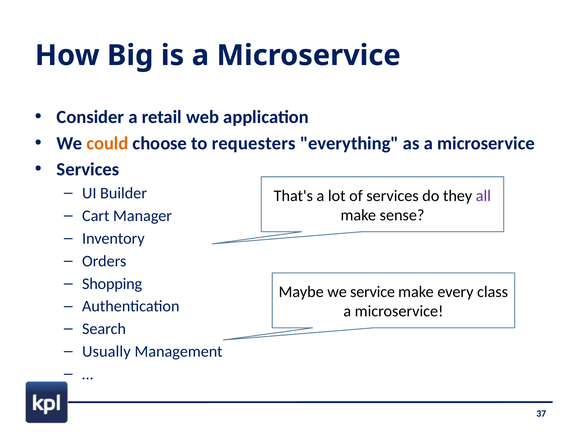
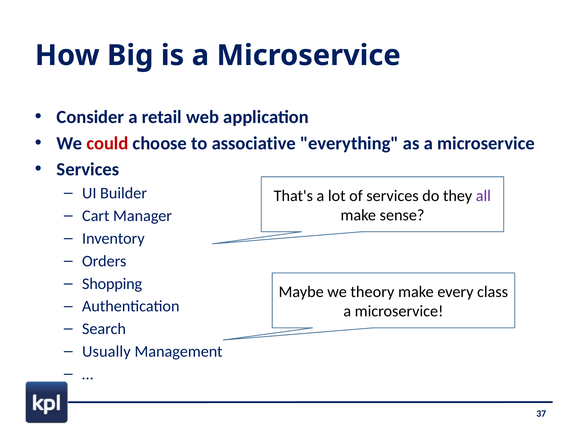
could colour: orange -> red
requesters: requesters -> associative
service: service -> theory
